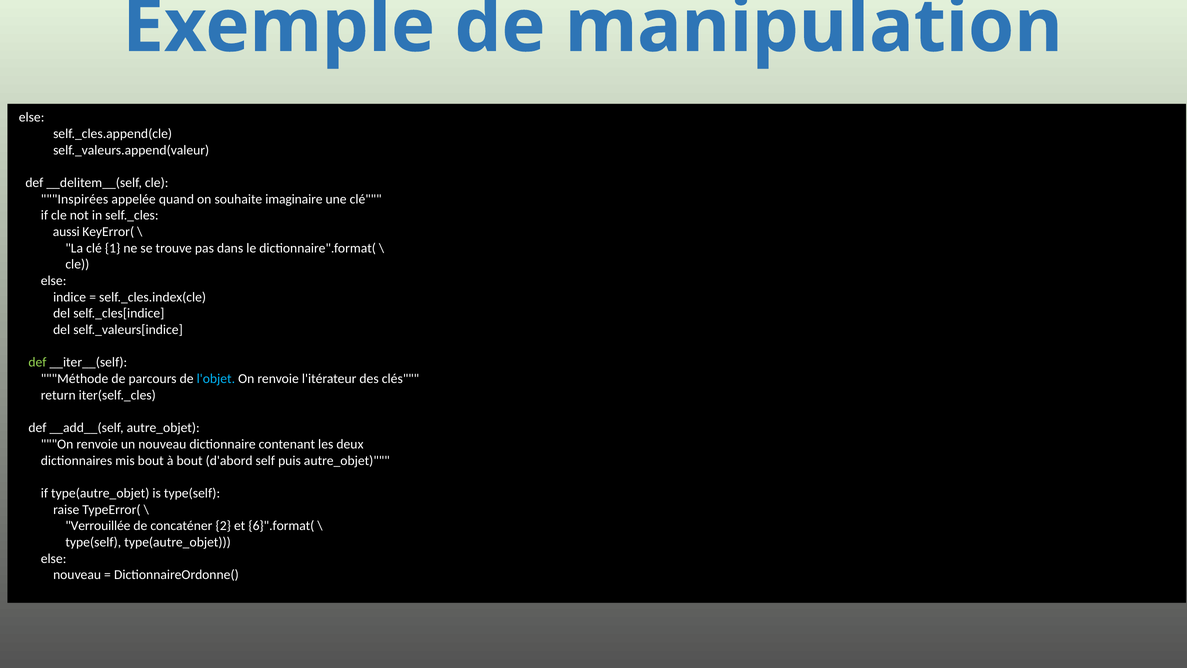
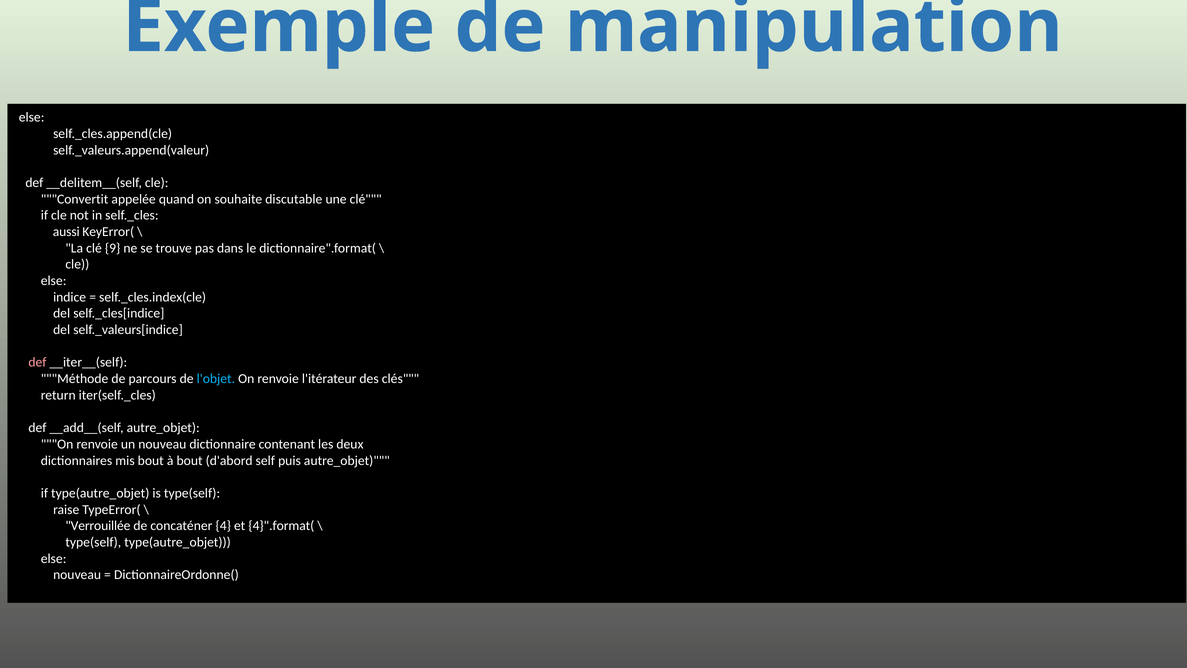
Inspirées: Inspirées -> Convertit
imaginaire: imaginaire -> discutable
1: 1 -> 9
def at (37, 362) colour: light green -> pink
2: 2 -> 4
6}".format(: 6}".format( -> 4}".format(
